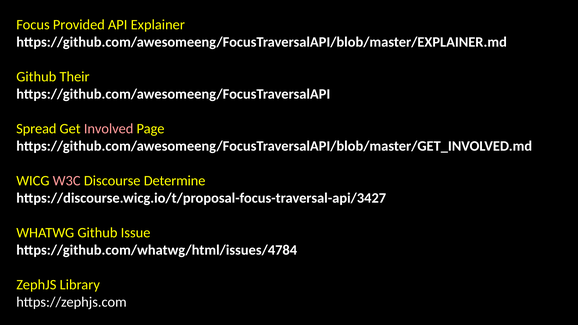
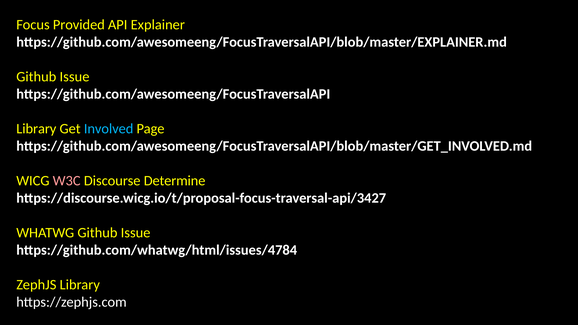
Their at (75, 77): Their -> Issue
Spread at (36, 129): Spread -> Library
Involved colour: pink -> light blue
